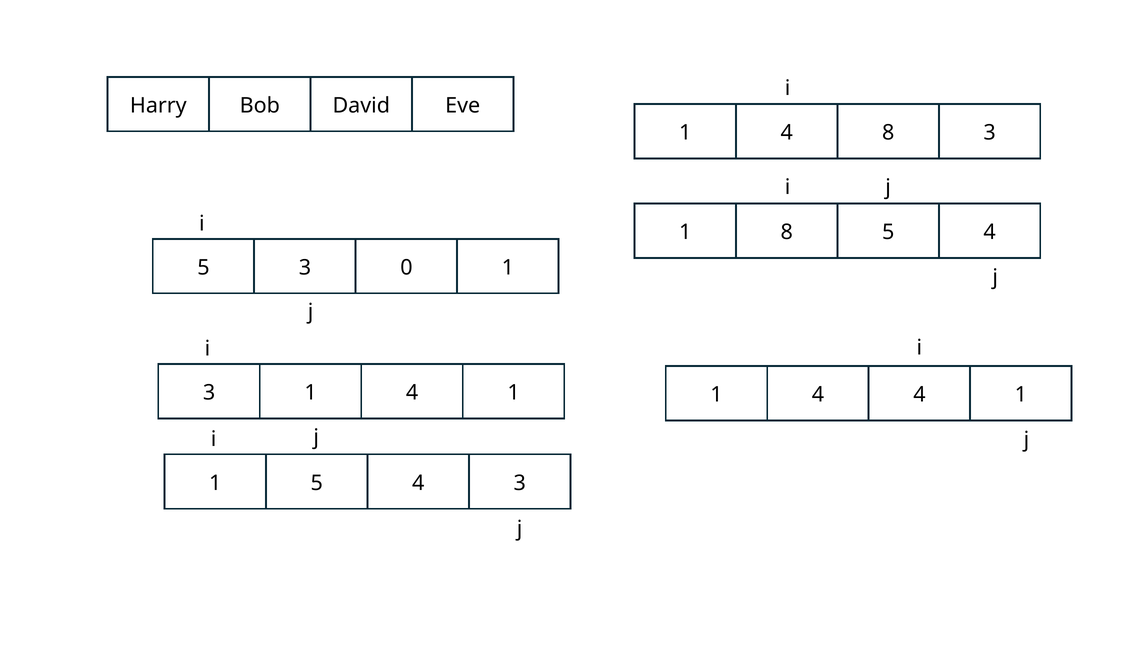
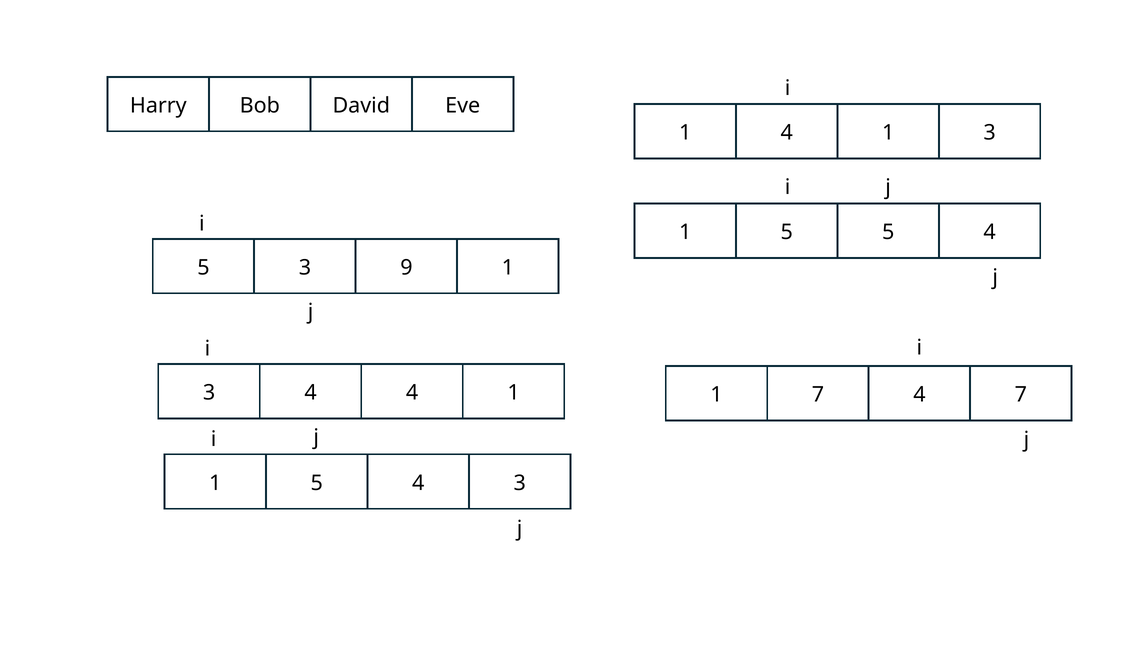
1 4 8: 8 -> 1
8 at (787, 232): 8 -> 5
0: 0 -> 9
3 1: 1 -> 4
4 at (818, 395): 4 -> 7
1 at (1021, 395): 1 -> 7
